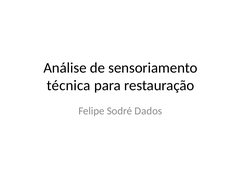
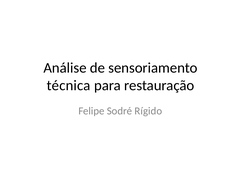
Dados: Dados -> Rígido
